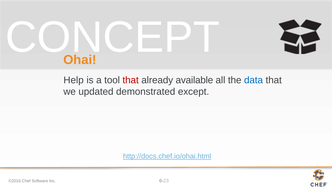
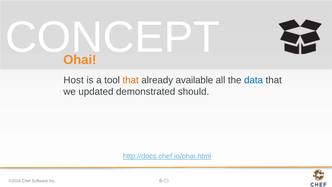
Help: Help -> Host
that at (131, 80) colour: red -> orange
except: except -> should
